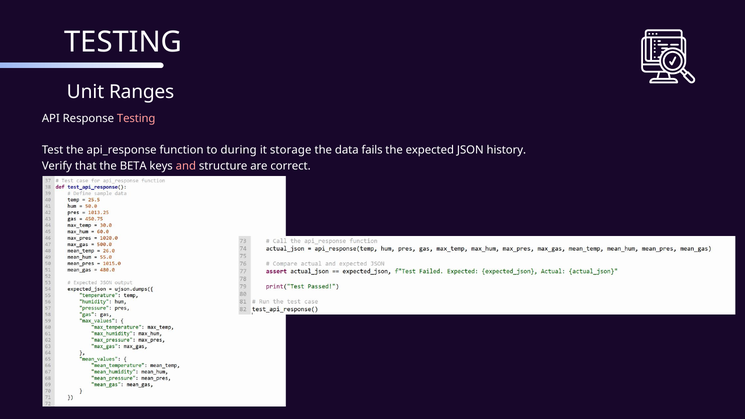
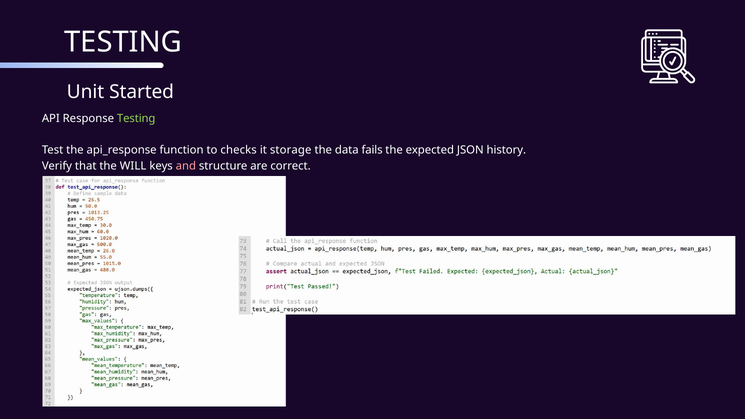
Ranges: Ranges -> Started
Testing at (136, 118) colour: pink -> light green
during: during -> checks
BETA: BETA -> WILL
